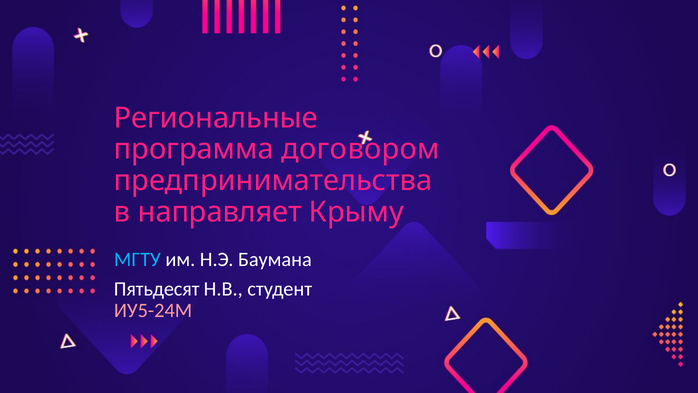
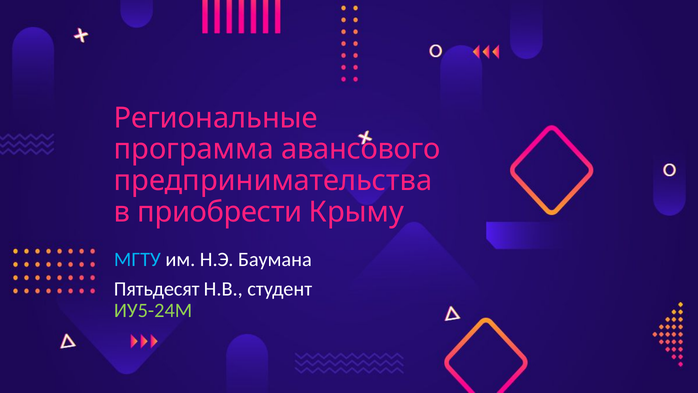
договором: договором -> авансового
направляет: направляет -> приобрести
ИУ5-24М colour: pink -> light green
